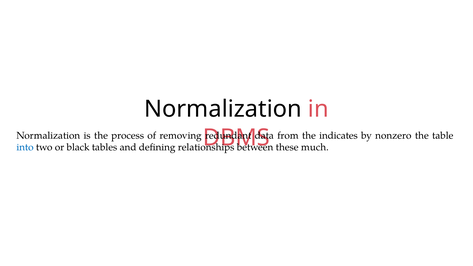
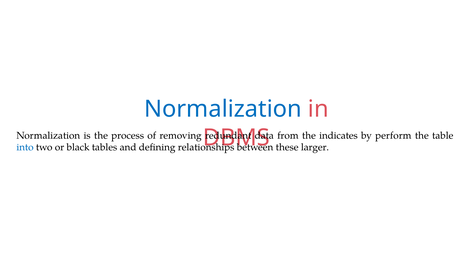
Normalization at (223, 109) colour: black -> blue
nonzero: nonzero -> perform
much: much -> larger
